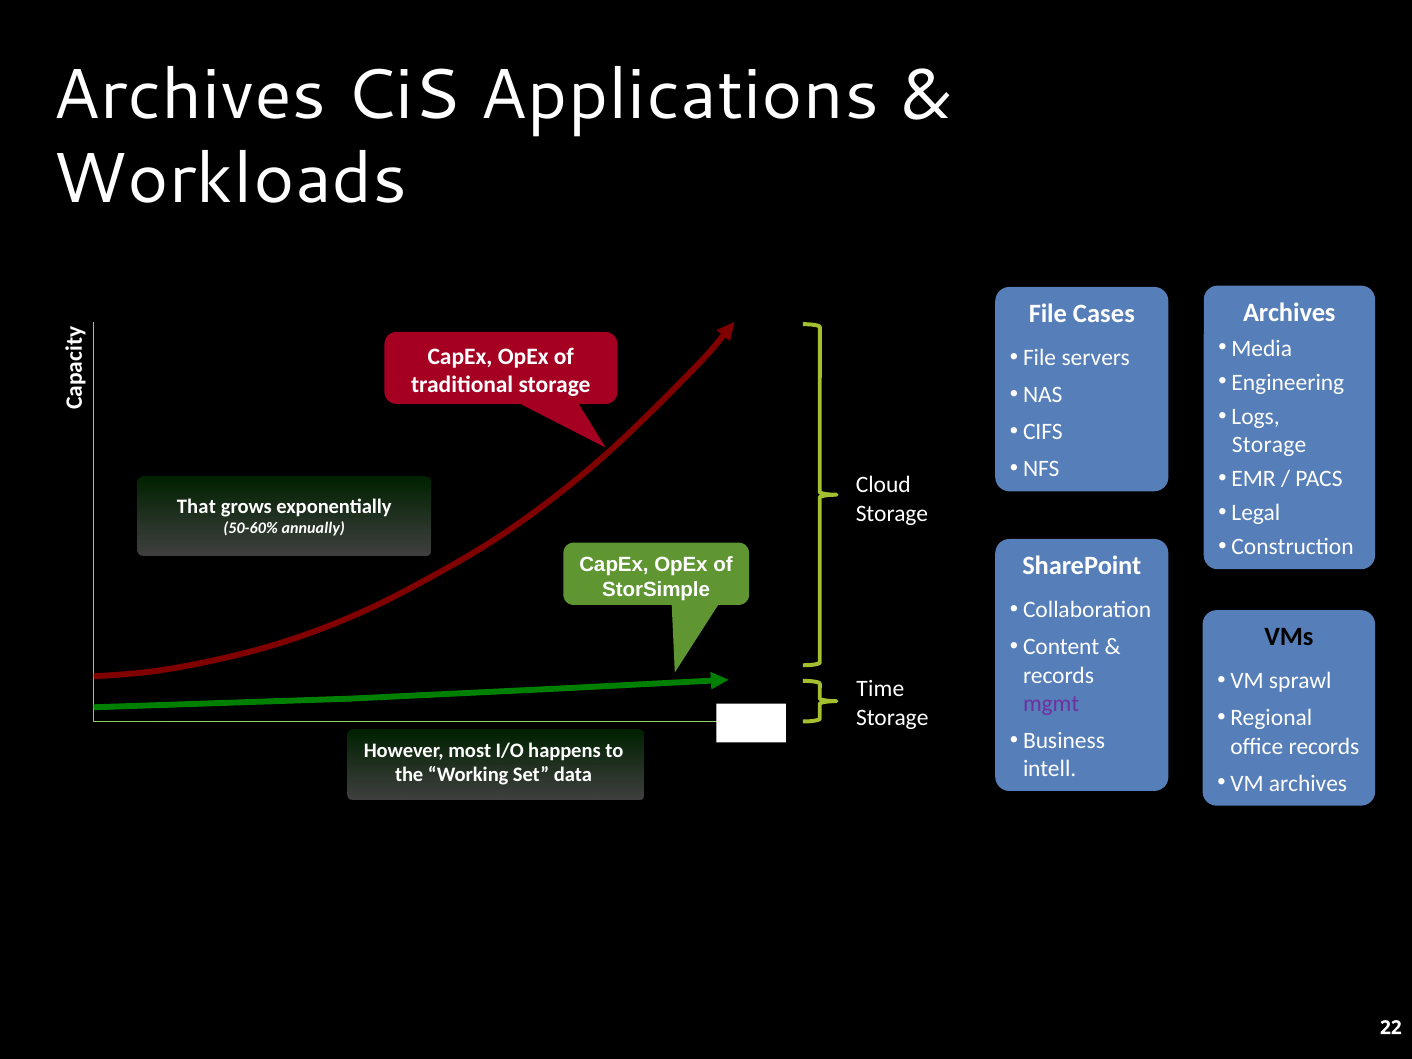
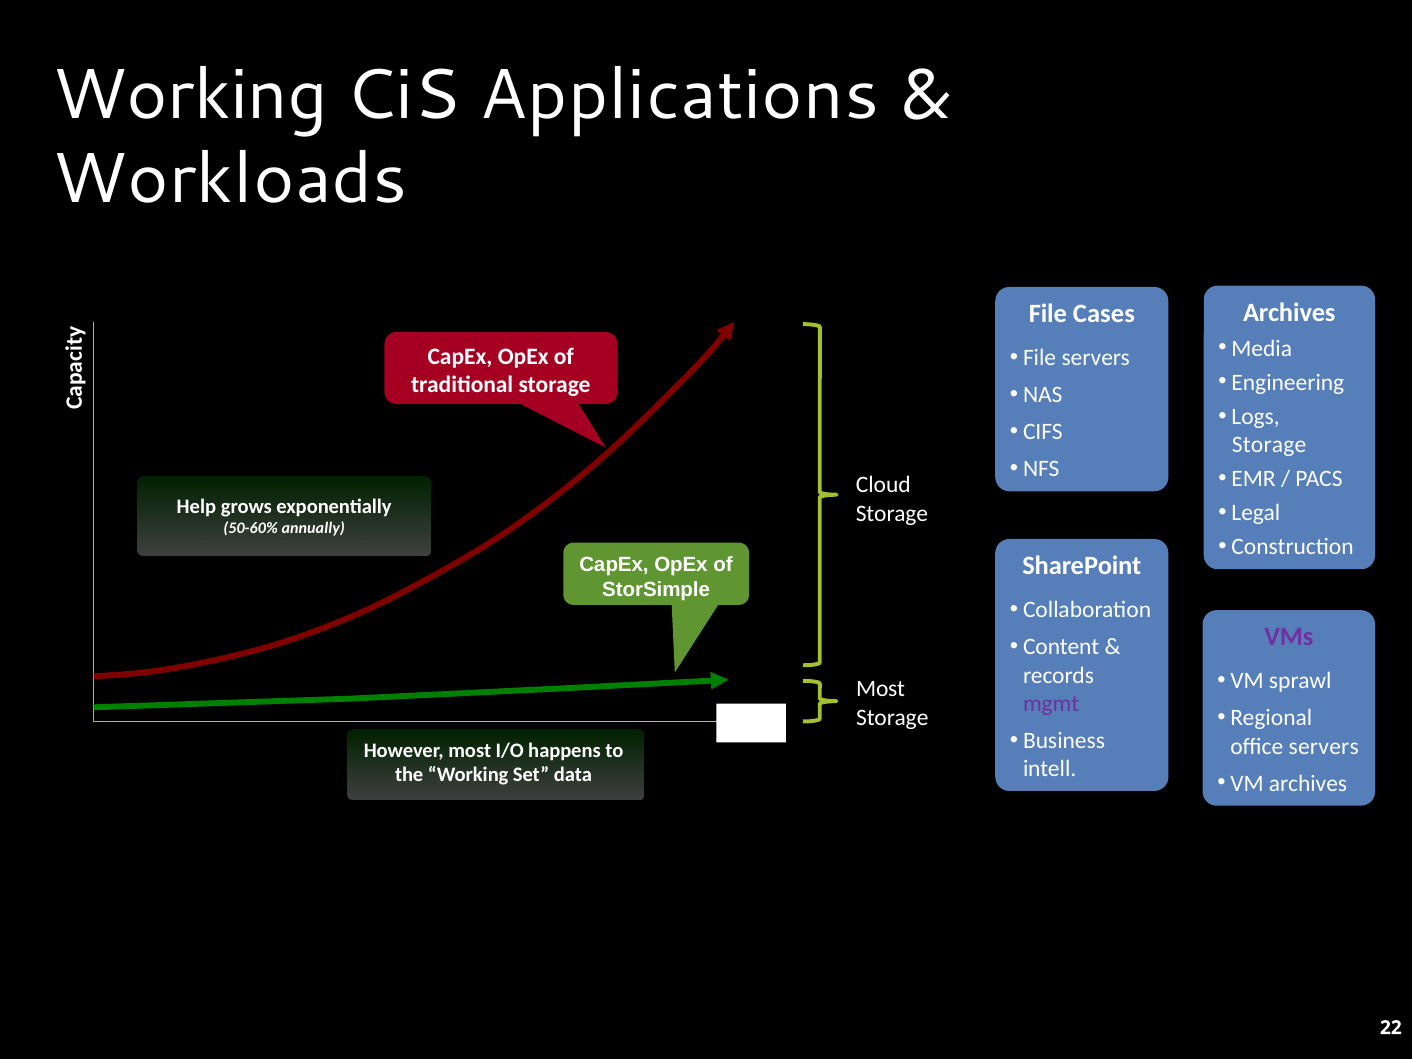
Archives at (190, 95): Archives -> Working
That: That -> Help
VMs colour: black -> purple
Time at (880, 689): Time -> Most
office records: records -> servers
